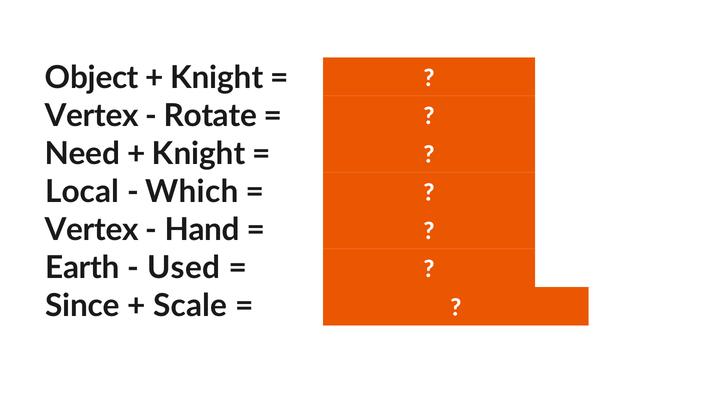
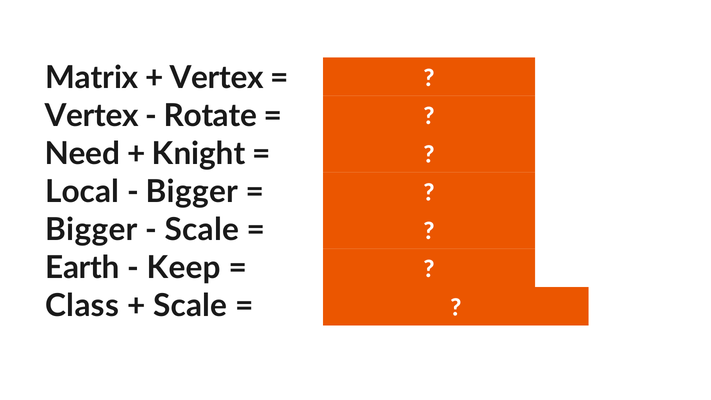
Object: Object -> Matrix
Knight at (217, 78): Knight -> Vertex
Which at (192, 192): Which -> Bigger
Vertex at (92, 230): Vertex -> Bigger
Hand at (202, 230): Hand -> Scale
Used: Used -> Keep
Since: Since -> Class
